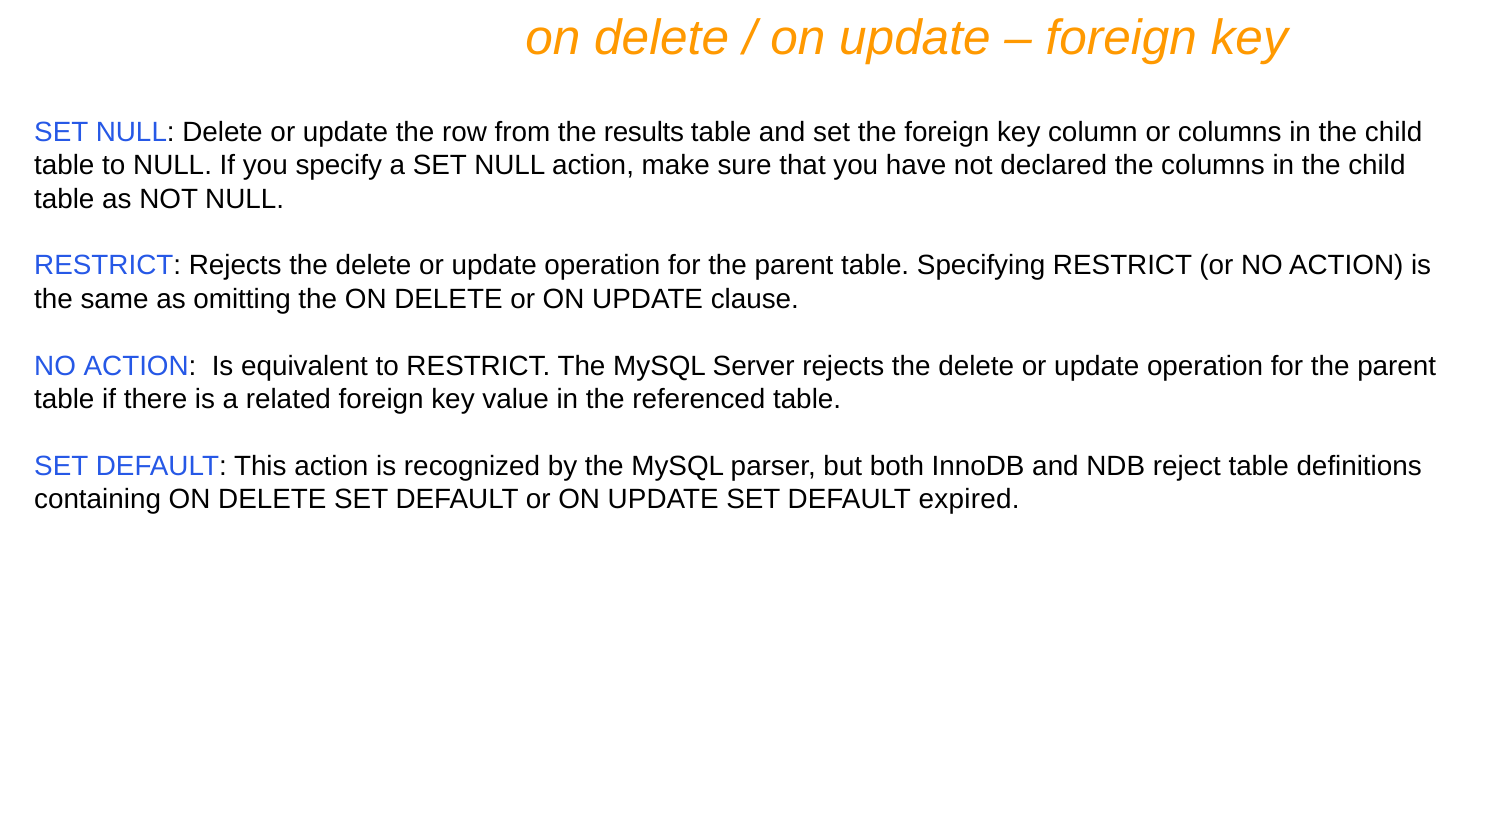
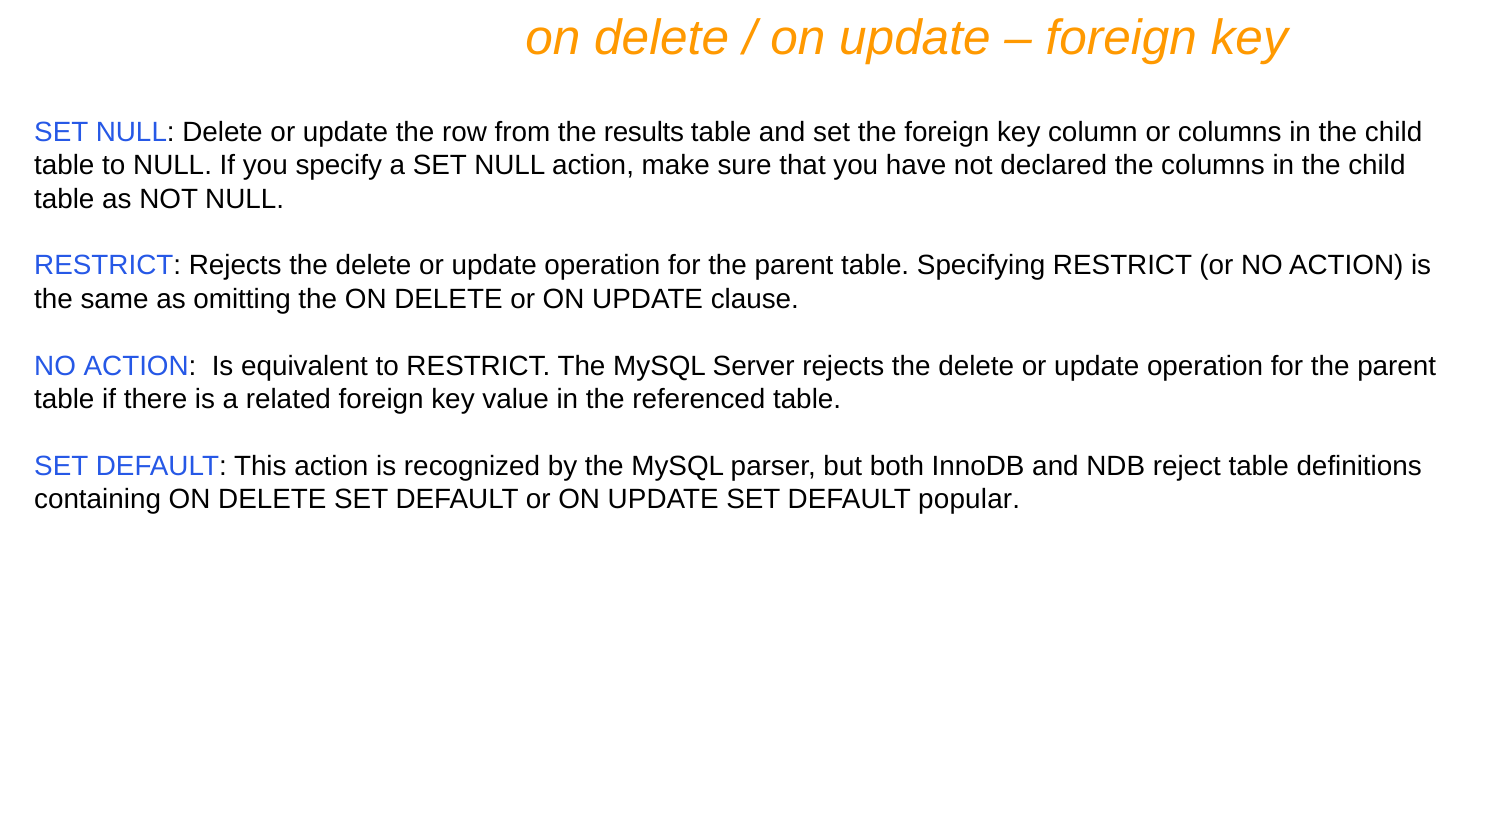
expired: expired -> popular
